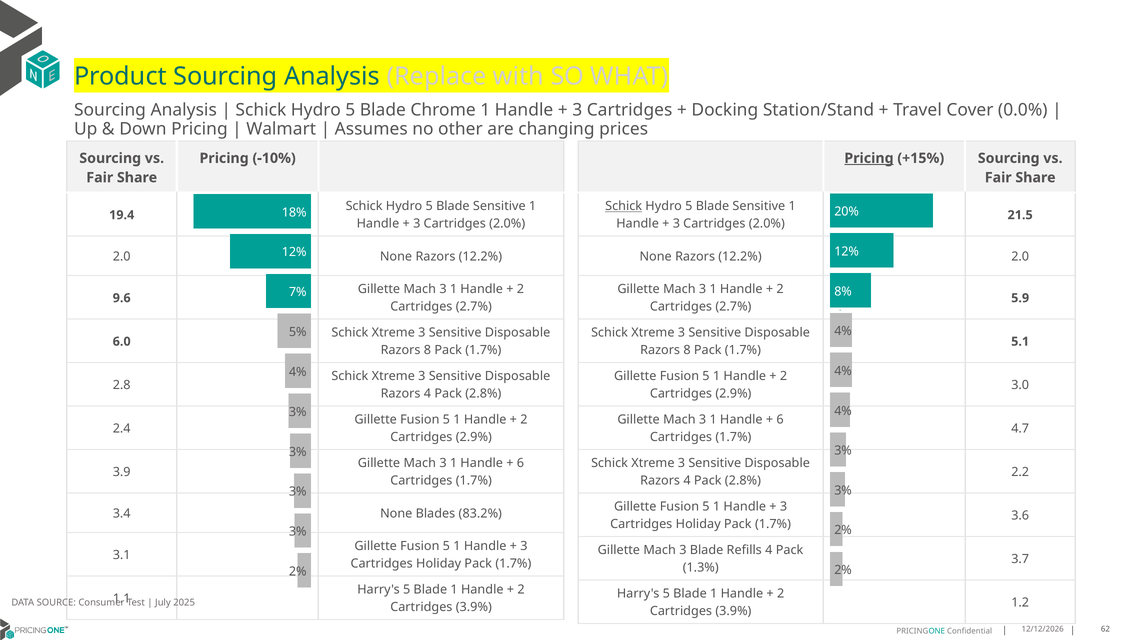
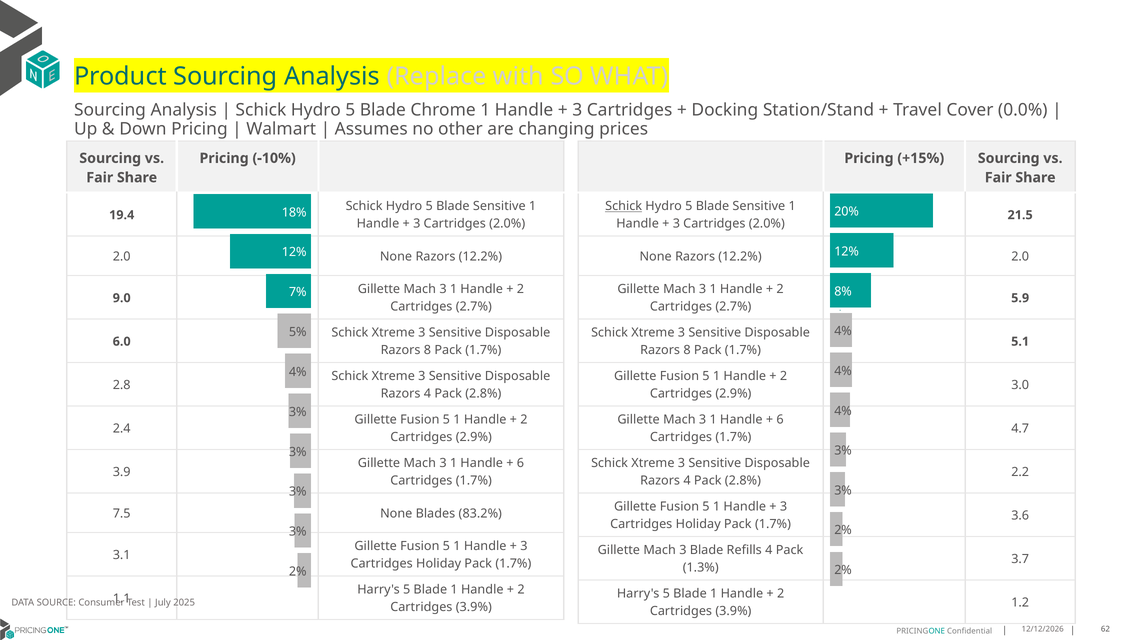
Pricing at (869, 158) underline: present -> none
9.6: 9.6 -> 9.0
3.4: 3.4 -> 7.5
